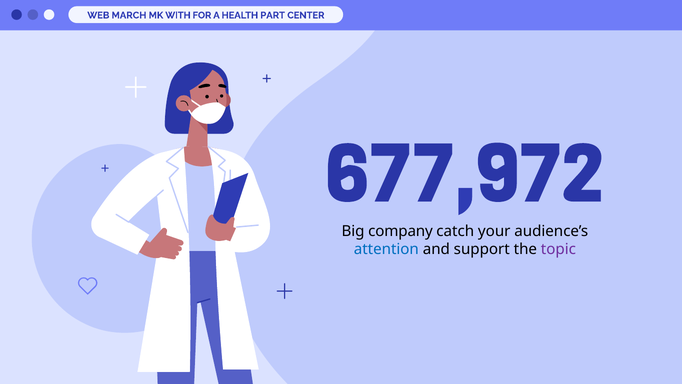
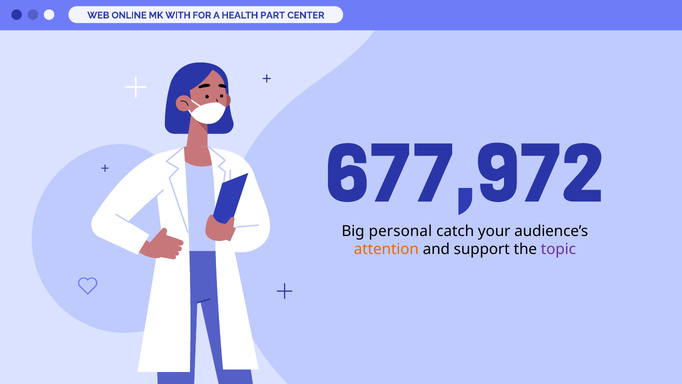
MARCH: MARCH -> ONLINE
company: company -> personal
attention colour: blue -> orange
